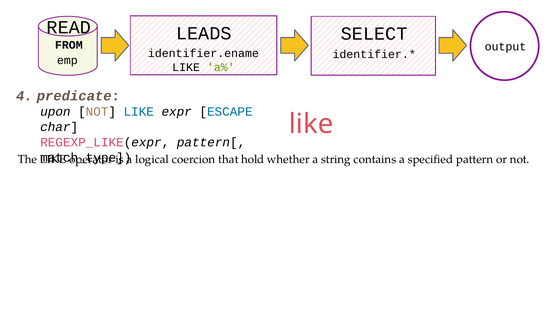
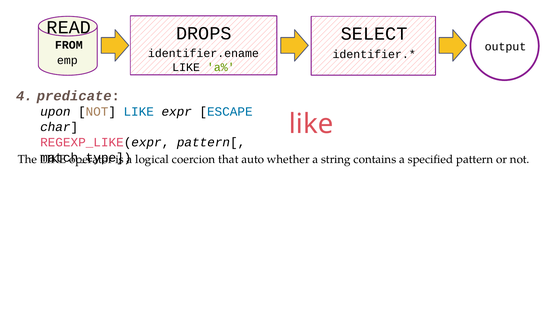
LEADS: LEADS -> DROPS
hold: hold -> auto
